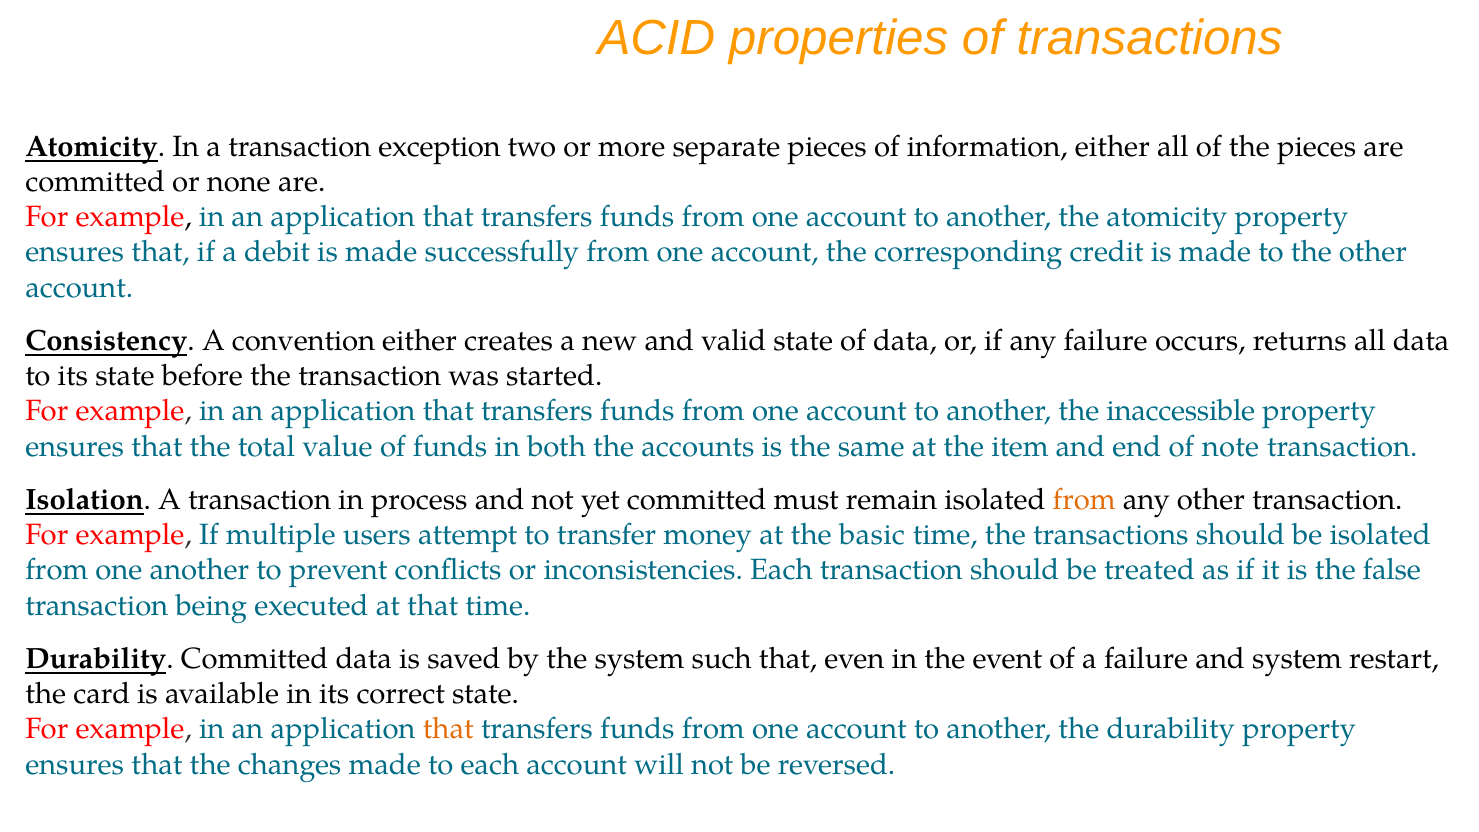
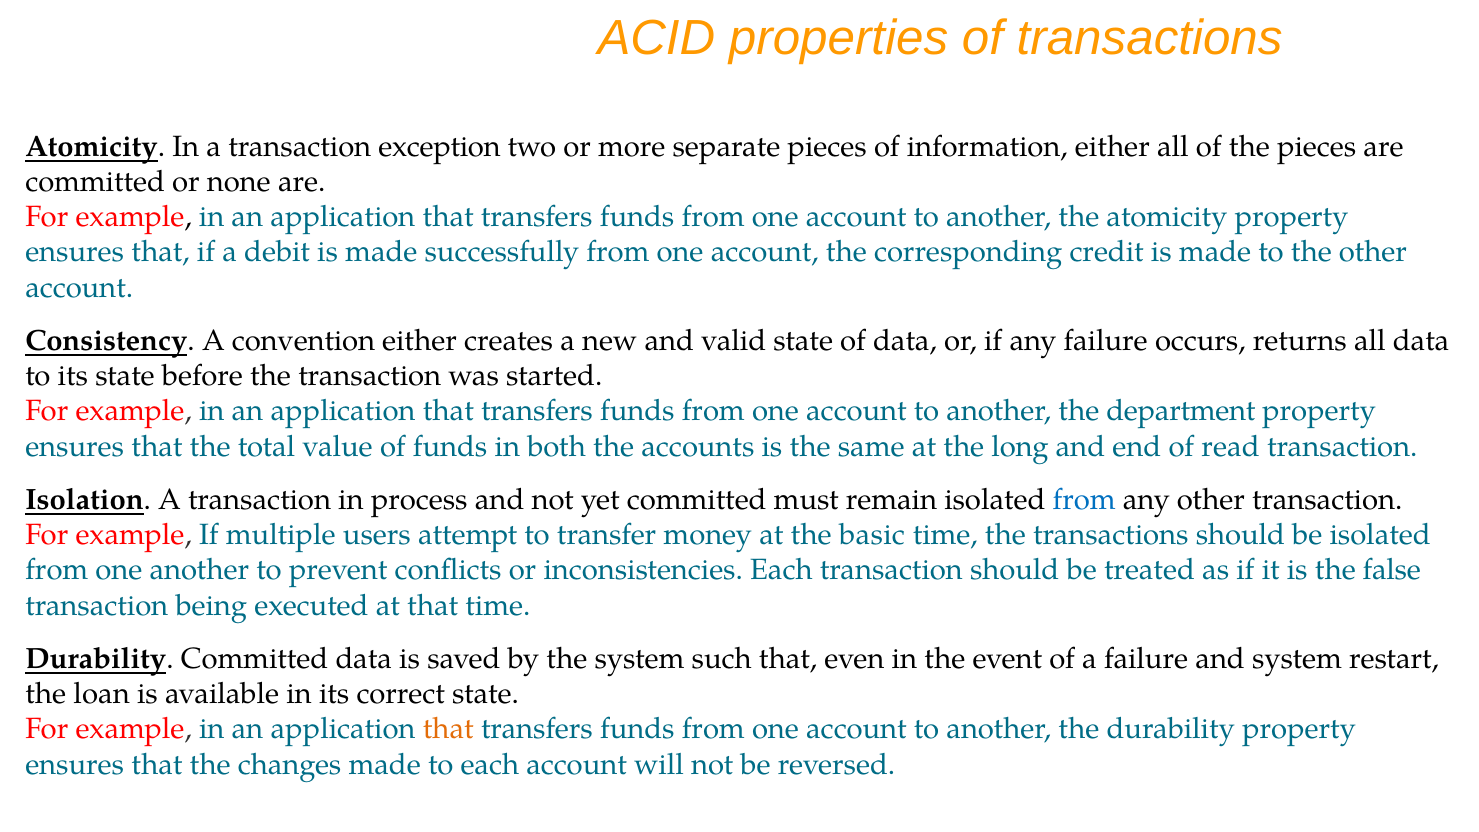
inaccessible: inaccessible -> department
item: item -> long
note: note -> read
from at (1084, 500) colour: orange -> blue
card: card -> loan
